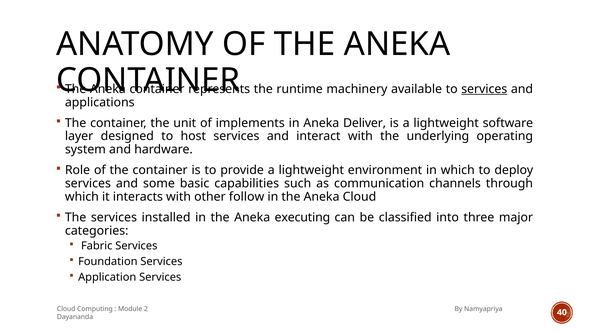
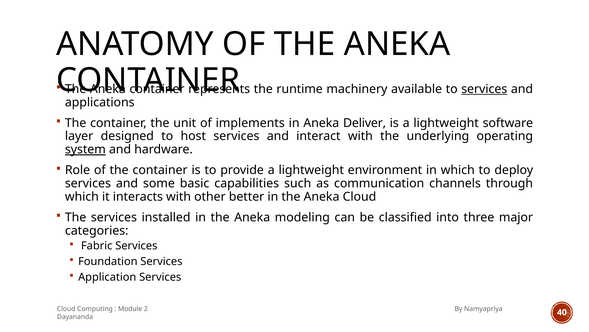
system underline: none -> present
follow: follow -> better
executing: executing -> modeling
